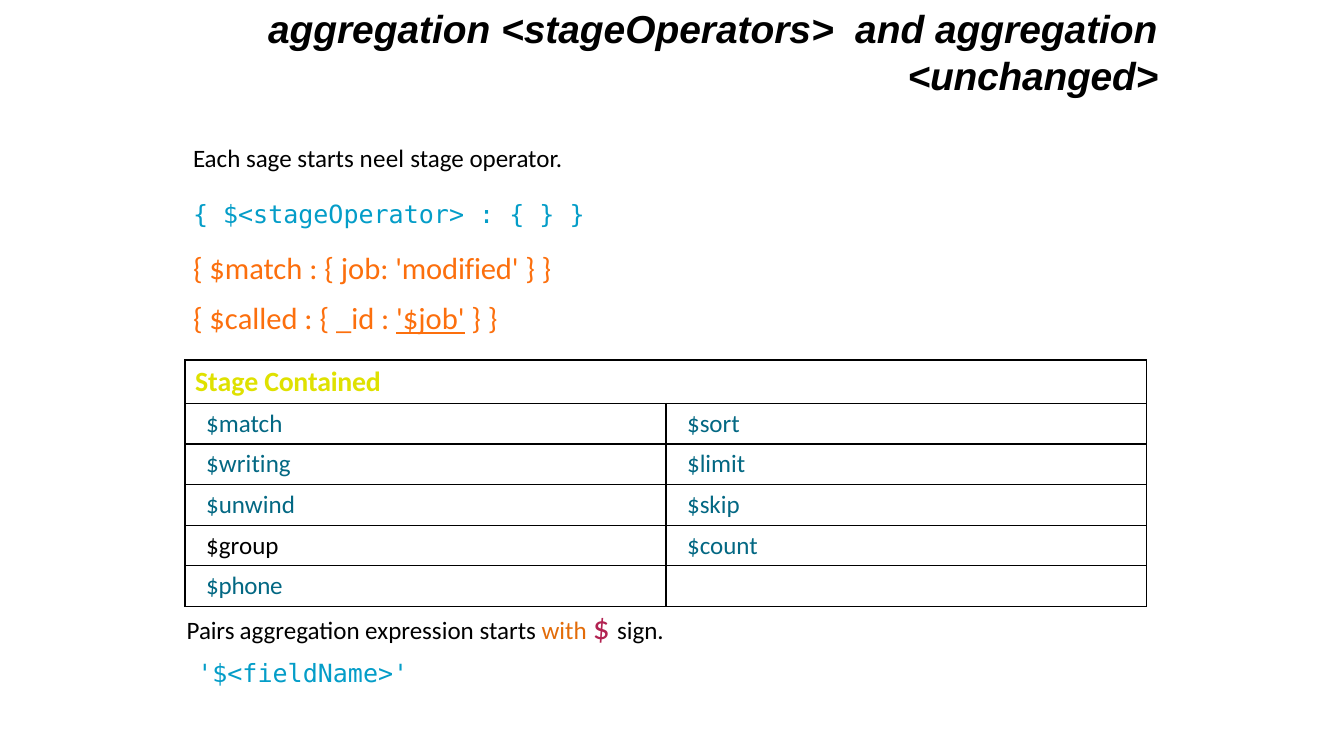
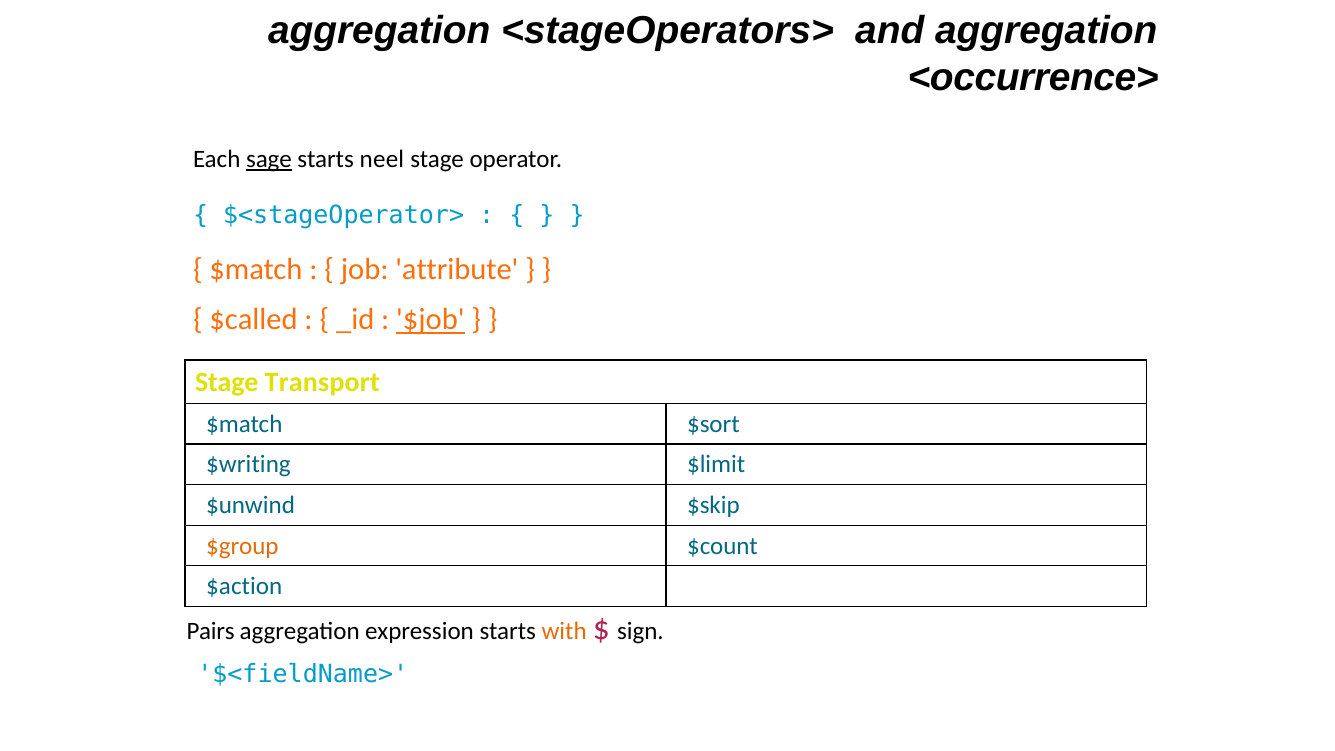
<unchanged>: <unchanged> -> <occurrence>
sage underline: none -> present
modified: modified -> attribute
Contained: Contained -> Transport
$group colour: black -> orange
$phone: $phone -> $action
